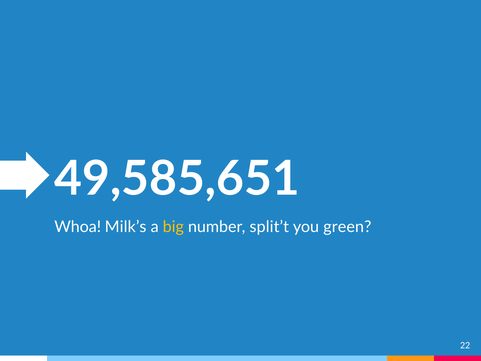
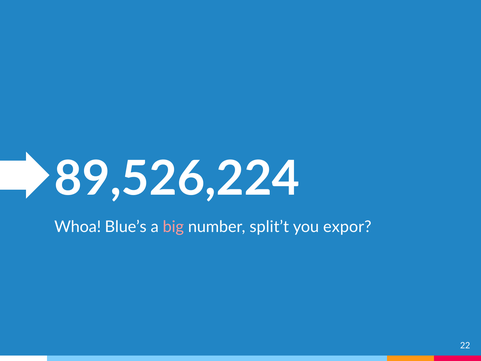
49,585,651: 49,585,651 -> 89,526,224
Milk’s: Milk’s -> Blue’s
big colour: yellow -> pink
green: green -> expor
